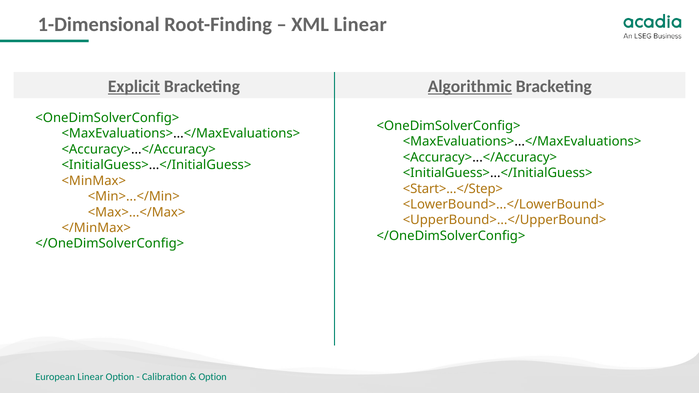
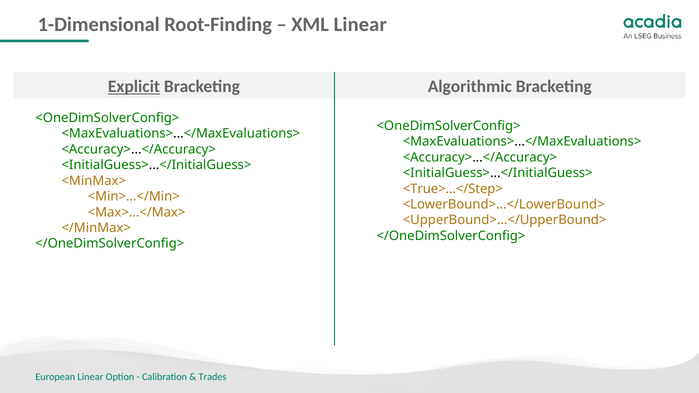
Algorithmic underline: present -> none
<Start>...</Step>: <Start>...</Step> -> <True>...</Step>
Option at (213, 377): Option -> Trades
